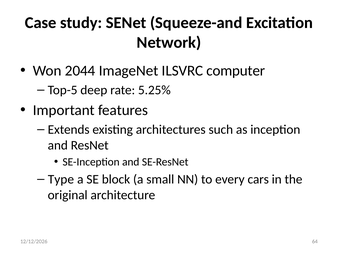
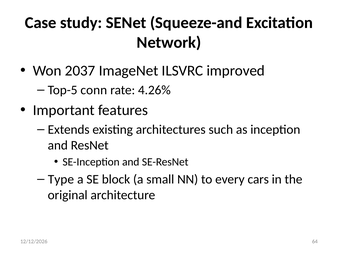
2044: 2044 -> 2037
computer: computer -> improved
deep: deep -> conn
5.25%: 5.25% -> 4.26%
